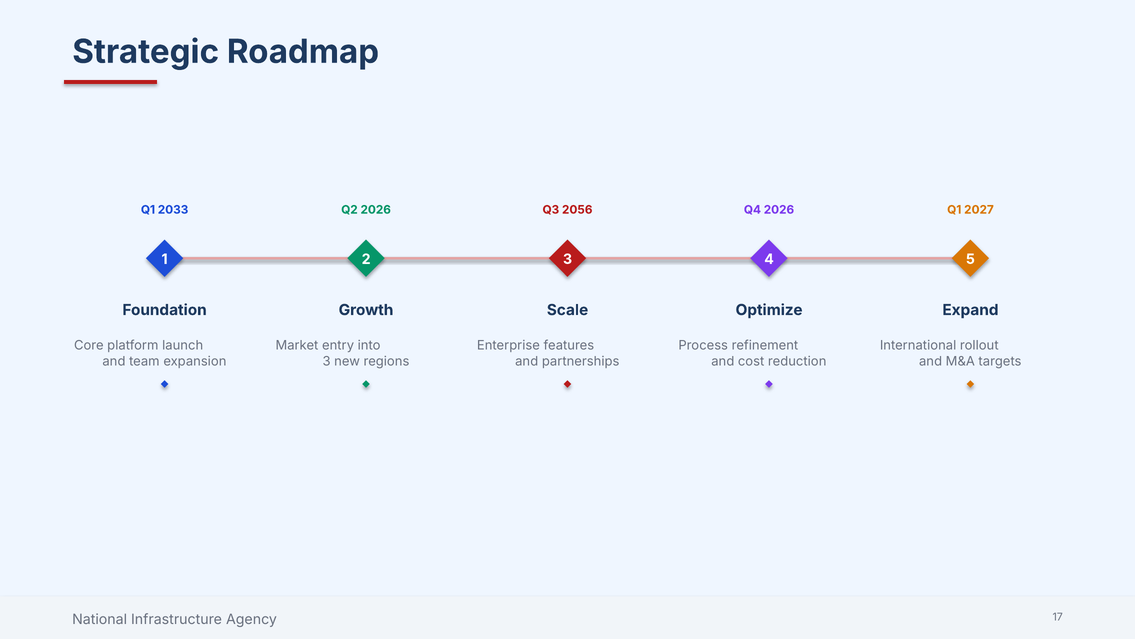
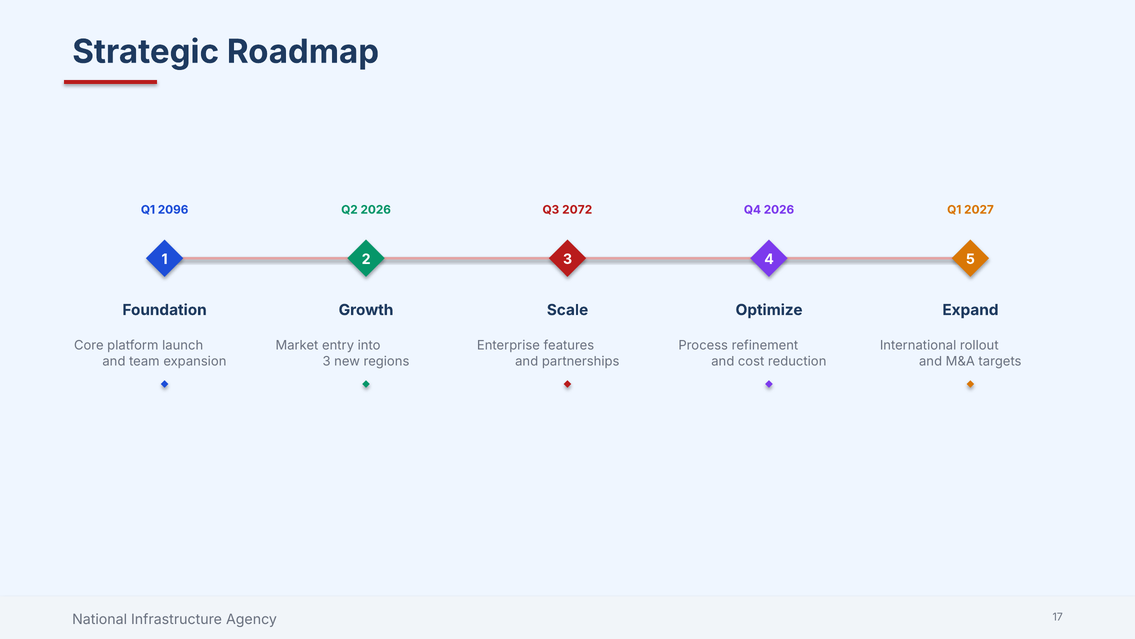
2033: 2033 -> 2096
2056: 2056 -> 2072
